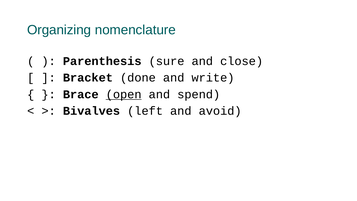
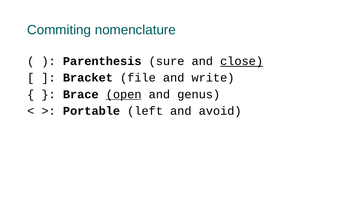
Organizing: Organizing -> Commiting
close underline: none -> present
done: done -> file
spend: spend -> genus
Bivalves: Bivalves -> Portable
